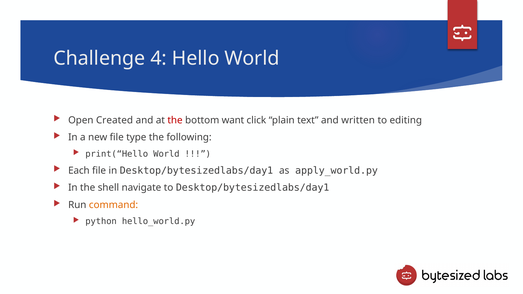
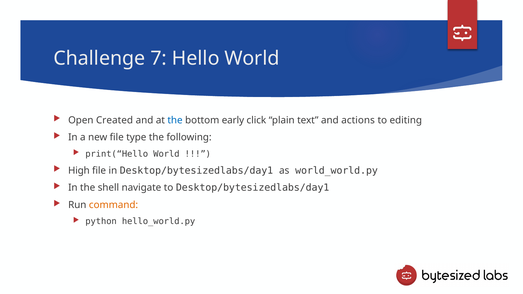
4: 4 -> 7
the at (175, 120) colour: red -> blue
want: want -> early
written: written -> actions
Each: Each -> High
apply_world.py: apply_world.py -> world_world.py
